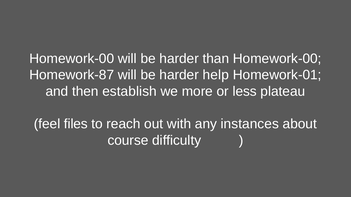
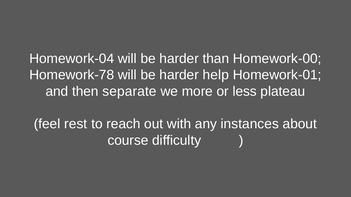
Homework-00 at (72, 59): Homework-00 -> Homework-04
Homework-87: Homework-87 -> Homework-78
establish: establish -> separate
files: files -> rest
